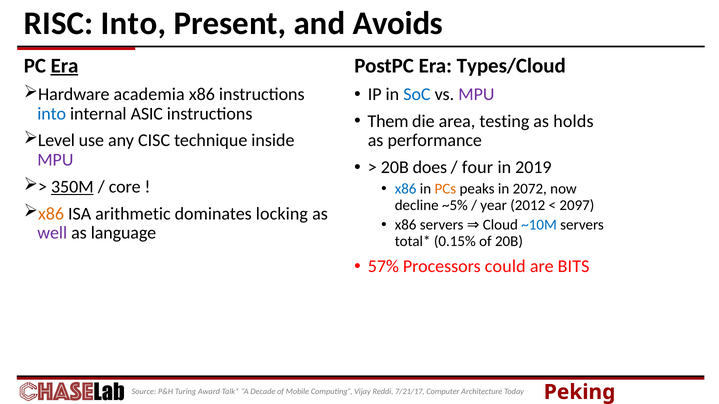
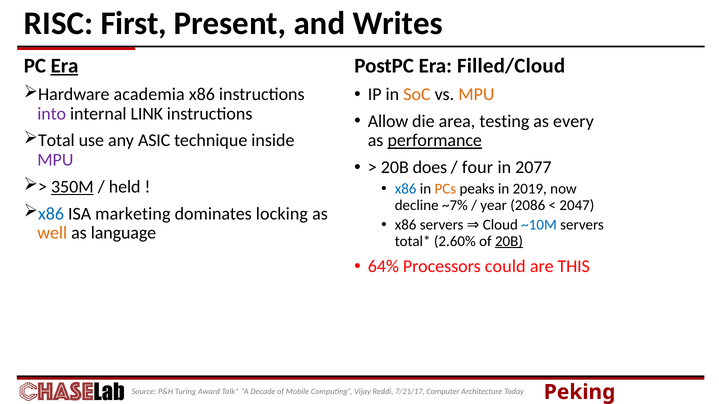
RISC Into: Into -> First
Avoids: Avoids -> Writes
Types/Cloud: Types/Cloud -> Filled/Cloud
SoC colour: blue -> orange
MPU at (476, 94) colour: purple -> orange
into at (52, 114) colour: blue -> purple
ASIC: ASIC -> LINK
Them: Them -> Allow
holds: holds -> every
Level: Level -> Total
CISC: CISC -> ASIC
performance underline: none -> present
2019: 2019 -> 2077
core: core -> held
2072: 2072 -> 2019
~5%: ~5% -> ~7%
2012: 2012 -> 2086
2097: 2097 -> 2047
x86 at (51, 214) colour: orange -> blue
arithmetic: arithmetic -> marketing
well colour: purple -> orange
0.15%: 0.15% -> 2.60%
20B at (509, 241) underline: none -> present
57%: 57% -> 64%
BITS: BITS -> THIS
